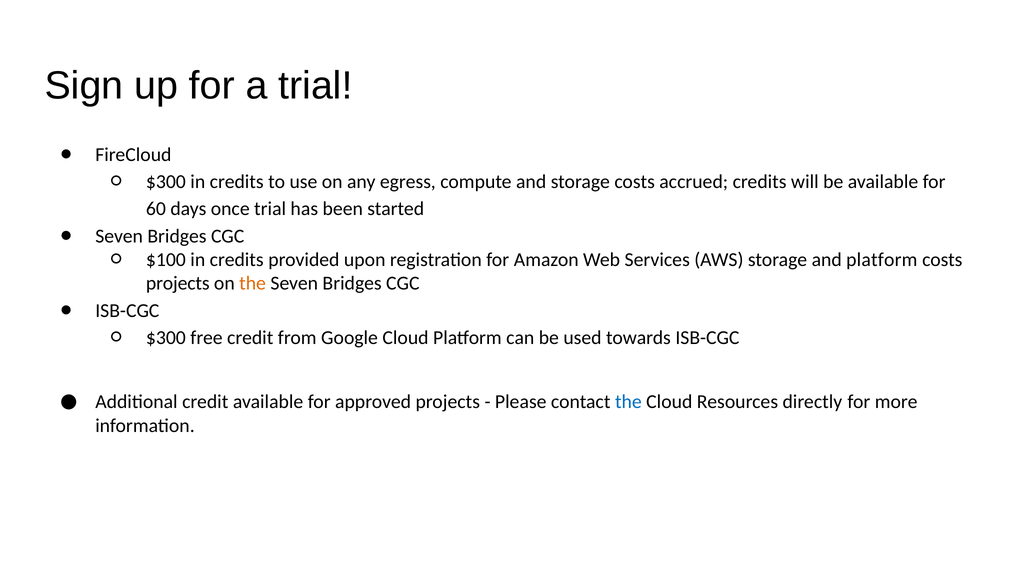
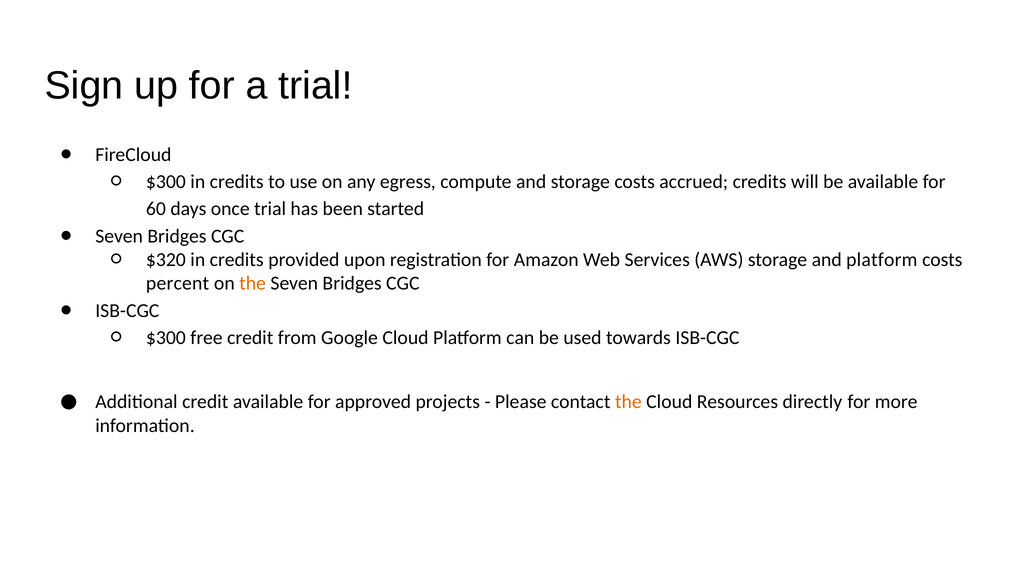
$100: $100 -> $320
projects at (178, 283): projects -> percent
the at (628, 402) colour: blue -> orange
